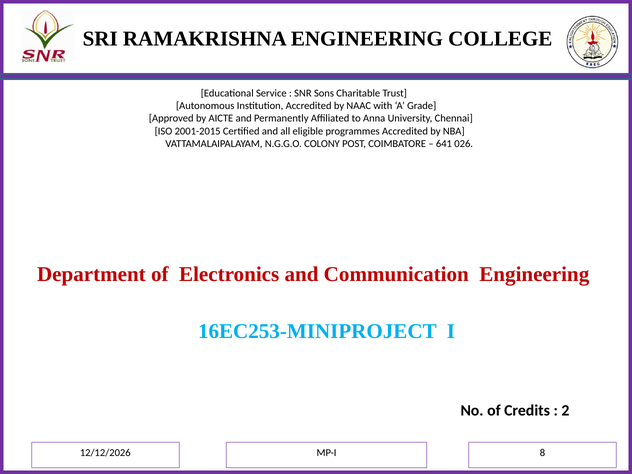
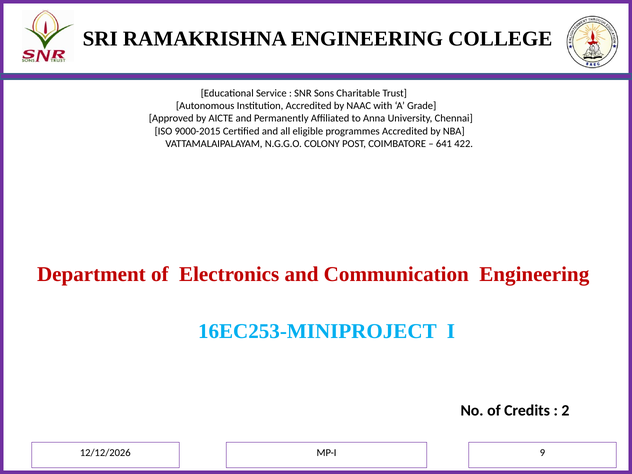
2001-2015: 2001-2015 -> 9000-2015
026: 026 -> 422
8: 8 -> 9
